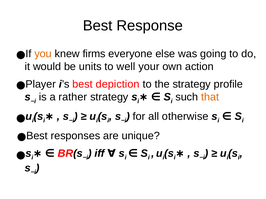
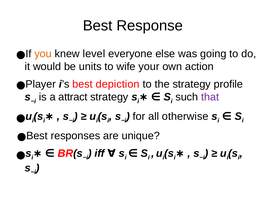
firms: firms -> level
well: well -> wife
rather: rather -> attract
that colour: orange -> purple
